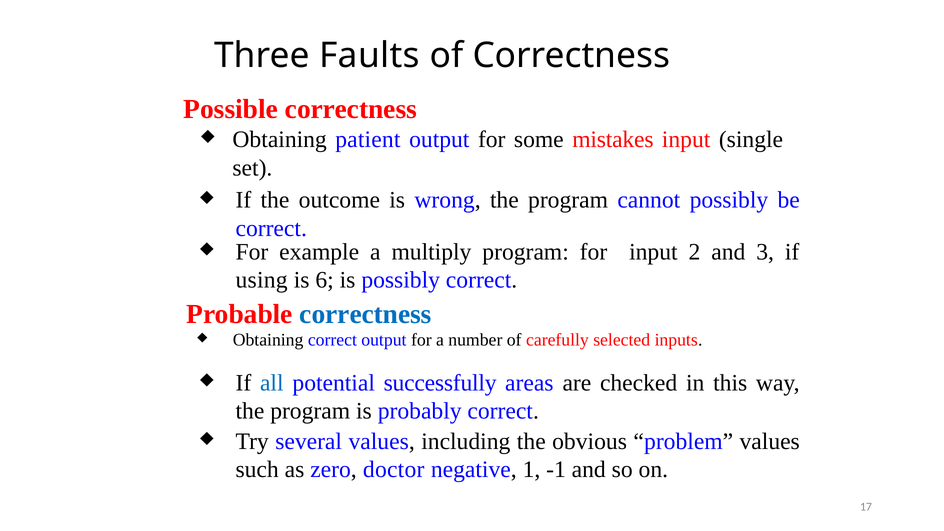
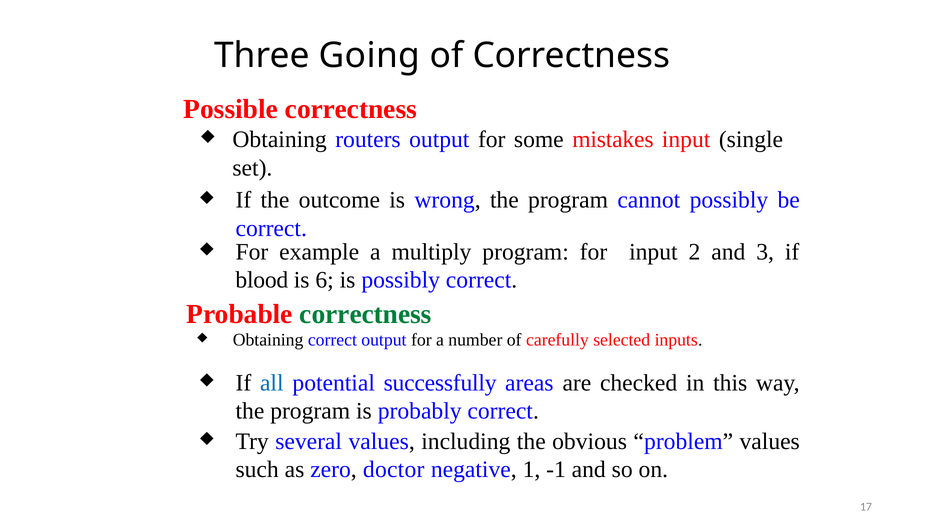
Faults: Faults -> Going
patient: patient -> routers
using: using -> blood
correctness at (366, 314) colour: blue -> green
